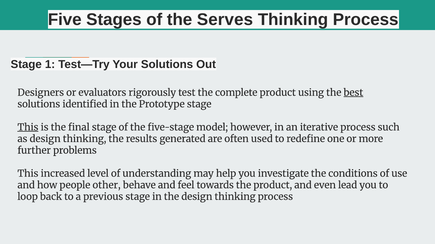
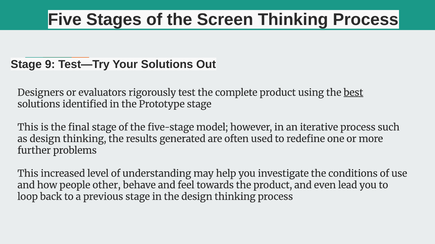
Serves: Serves -> Screen
1: 1 -> 9
This at (28, 128) underline: present -> none
